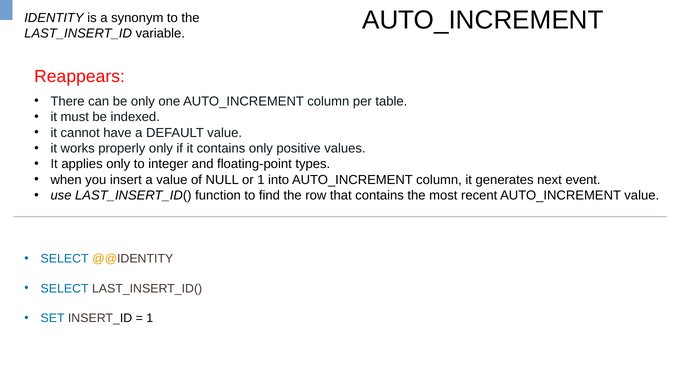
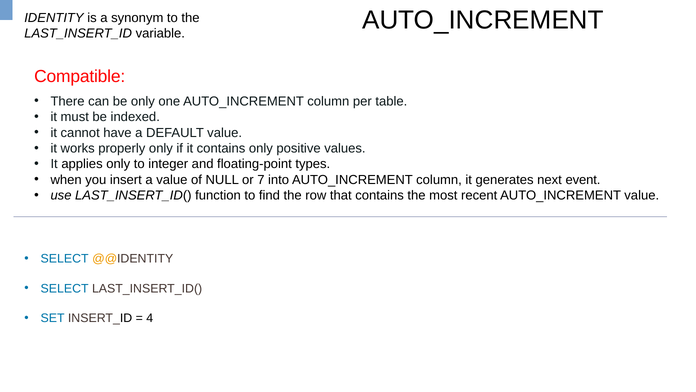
Reappears: Reappears -> Compatible
or 1: 1 -> 7
1 at (150, 318): 1 -> 4
